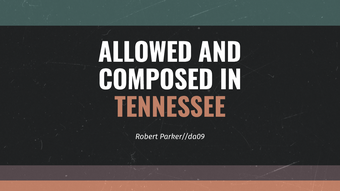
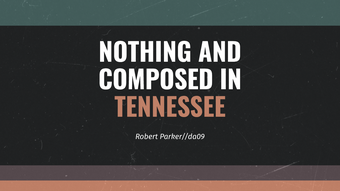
ALLOWED: ALLOWED -> NOTHING
